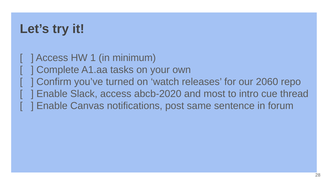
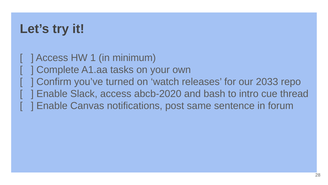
2060: 2060 -> 2033
most: most -> bash
